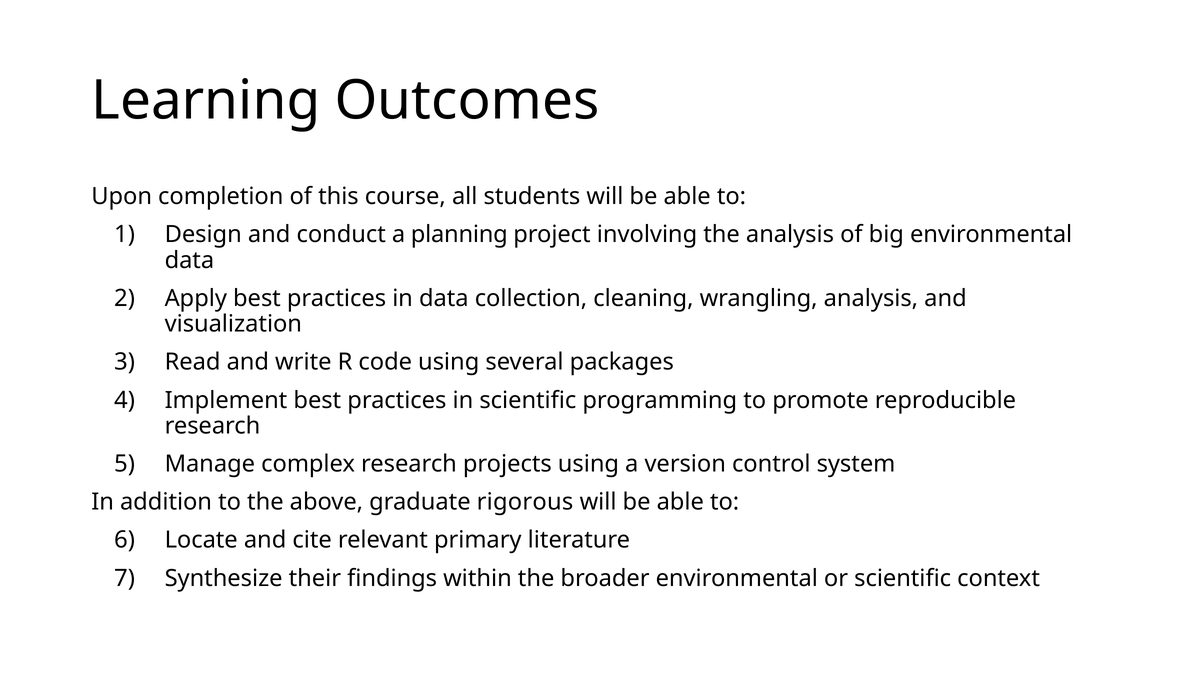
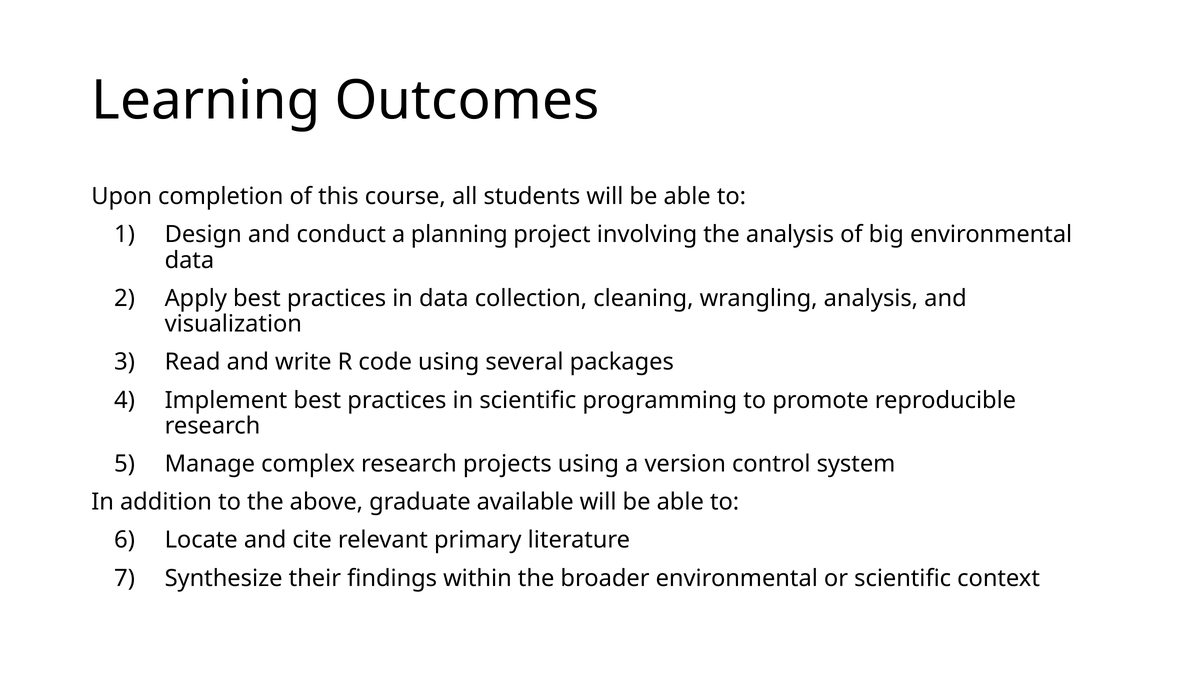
rigorous: rigorous -> available
